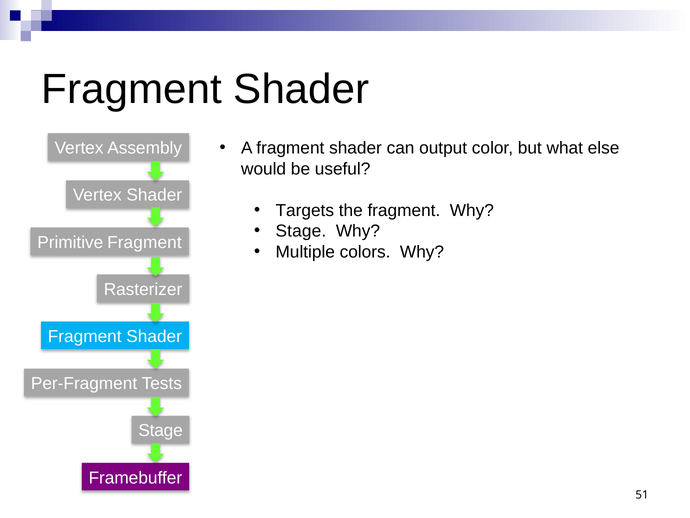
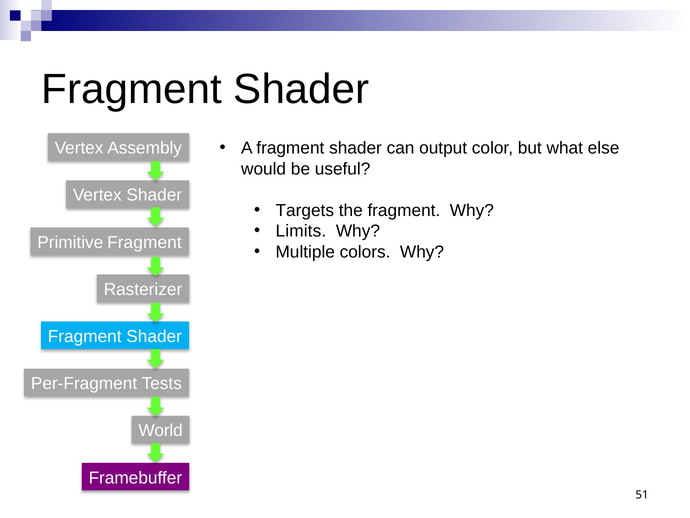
Stage at (301, 231): Stage -> Limits
Stage at (161, 430): Stage -> World
